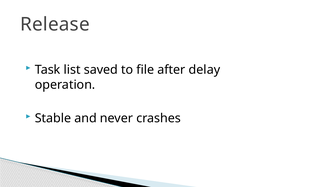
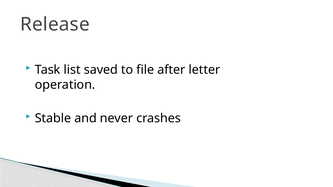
delay: delay -> letter
